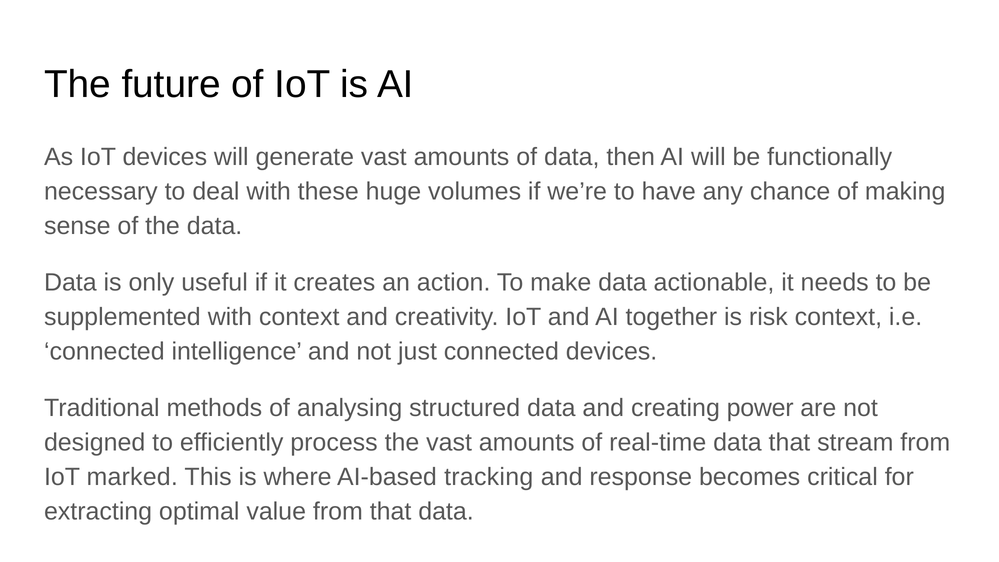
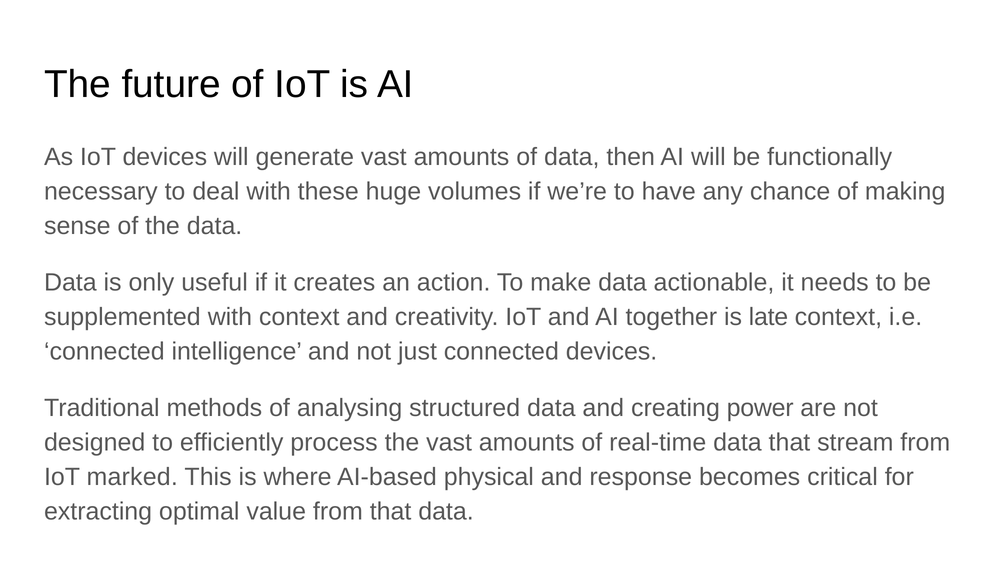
risk: risk -> late
tracking: tracking -> physical
